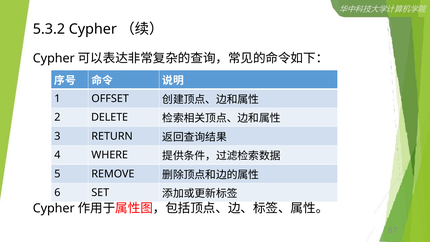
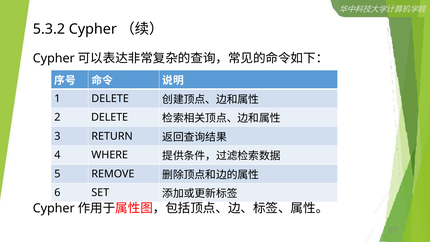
1 OFFSET: OFFSET -> DELETE
